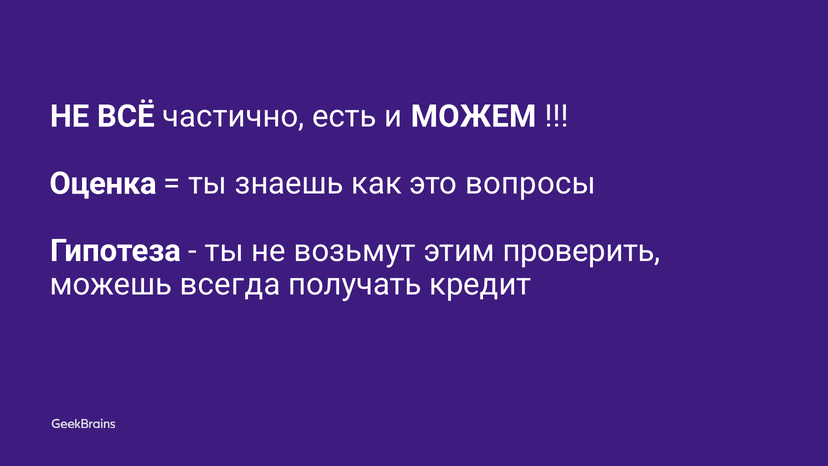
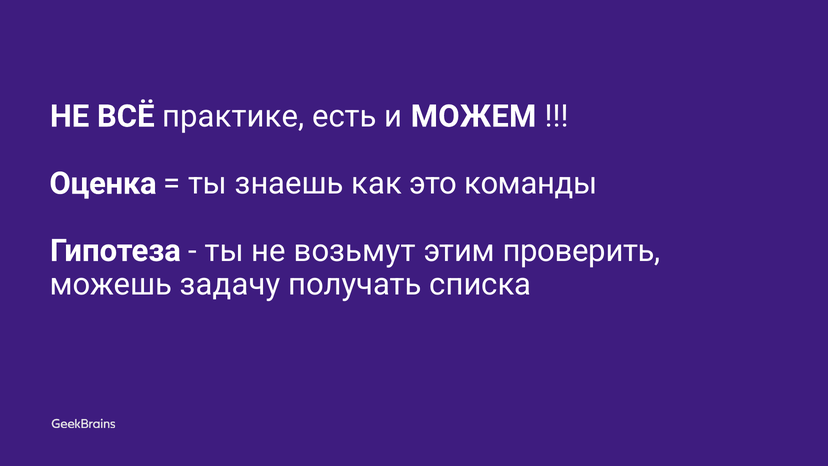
частично: частично -> практике
вопросы: вопросы -> команды
всегда: всегда -> задачу
кредит: кредит -> списка
